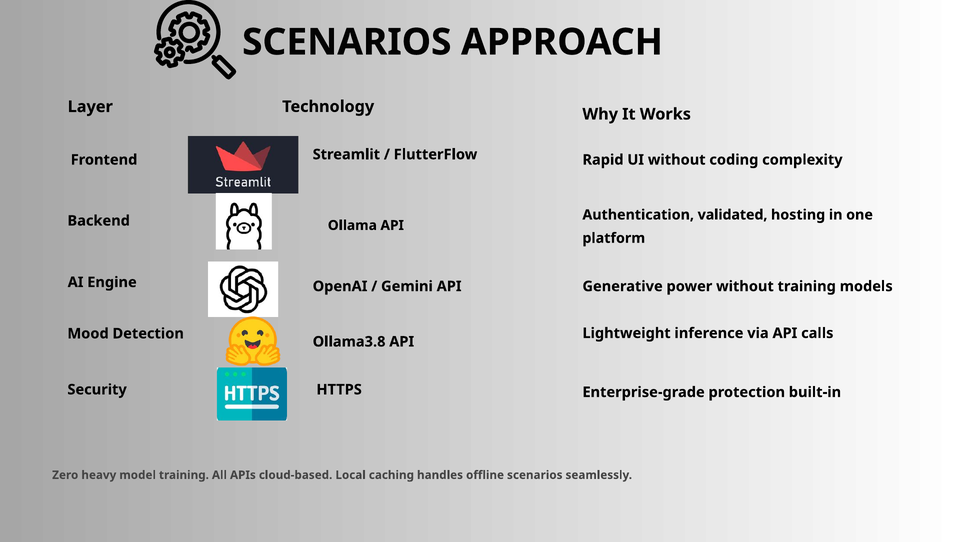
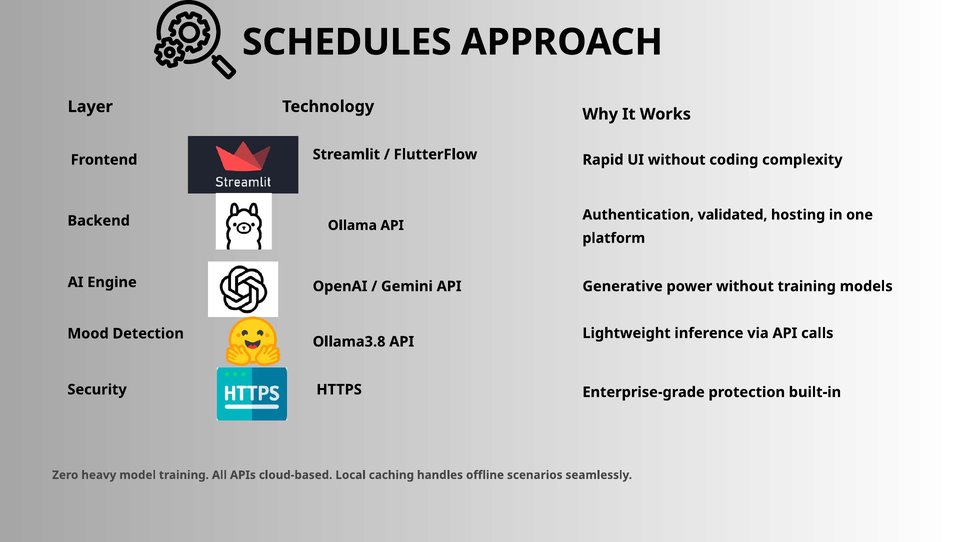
SCENARIOS at (347, 42): SCENARIOS -> SCHEDULES
